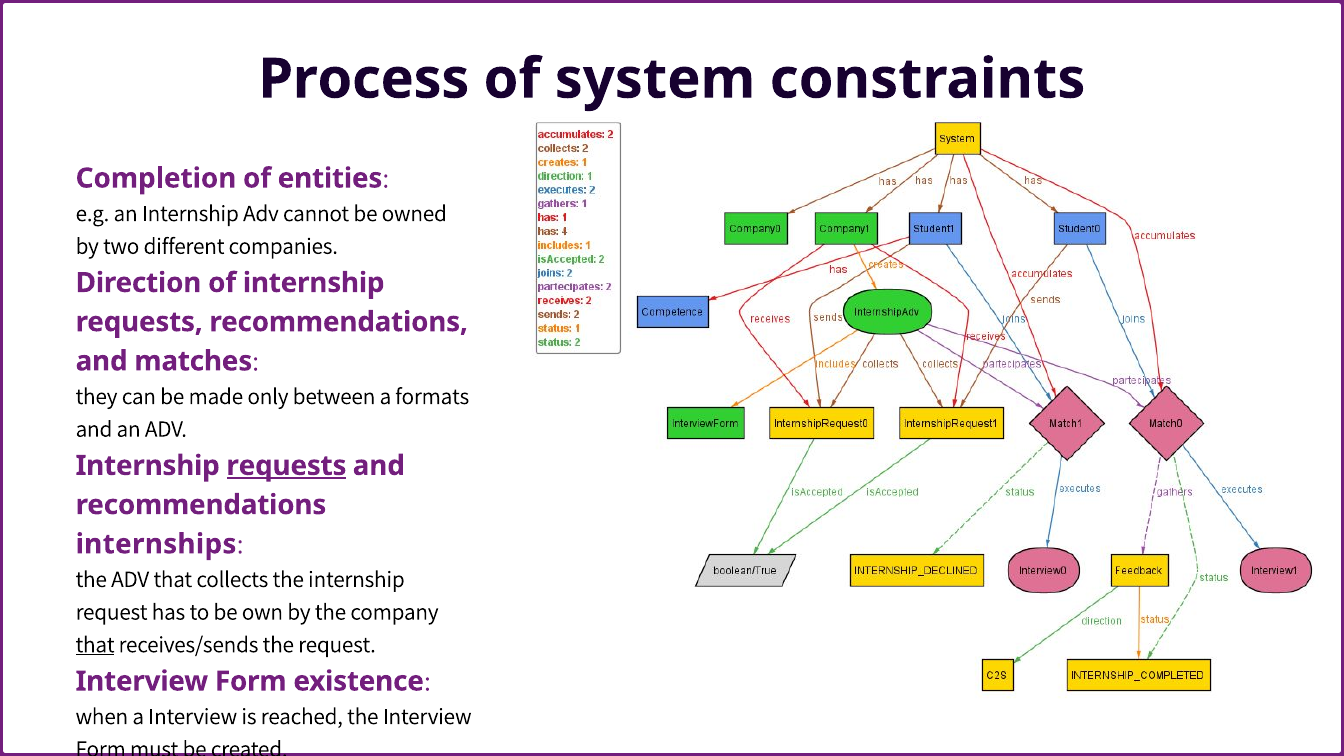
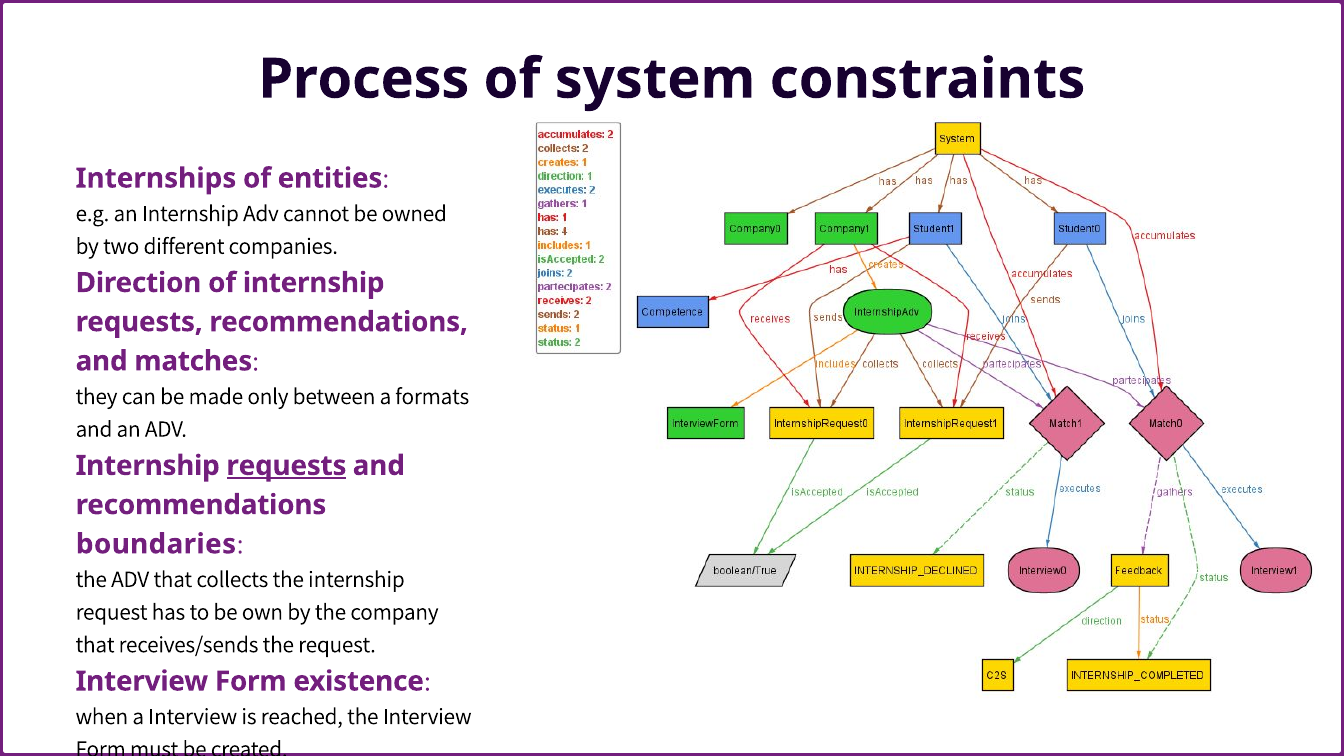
Completion: Completion -> Internships
internships: internships -> boundaries
that at (95, 645) underline: present -> none
